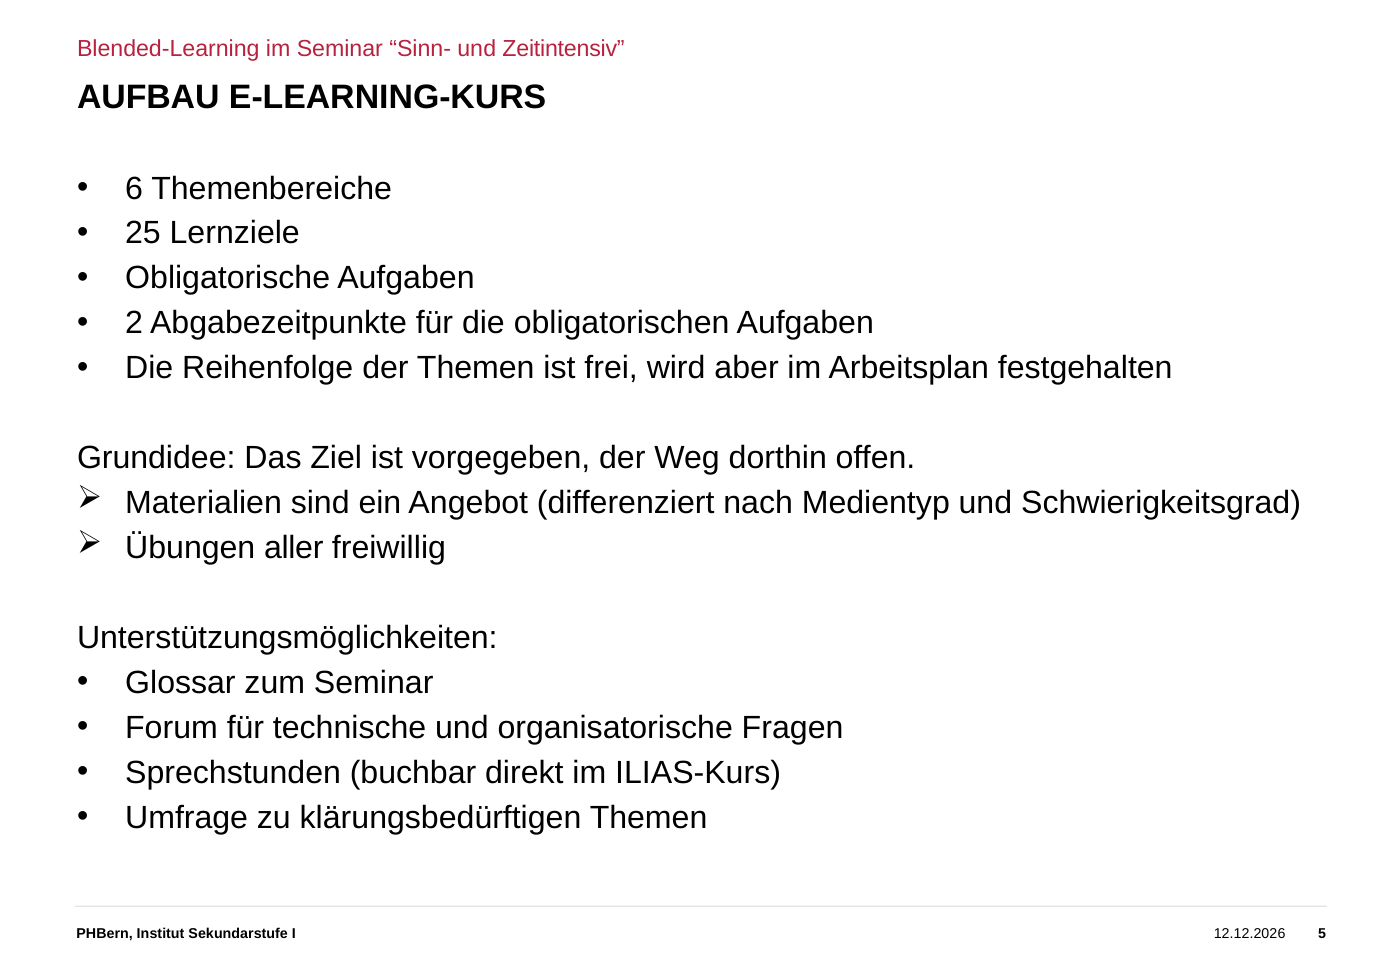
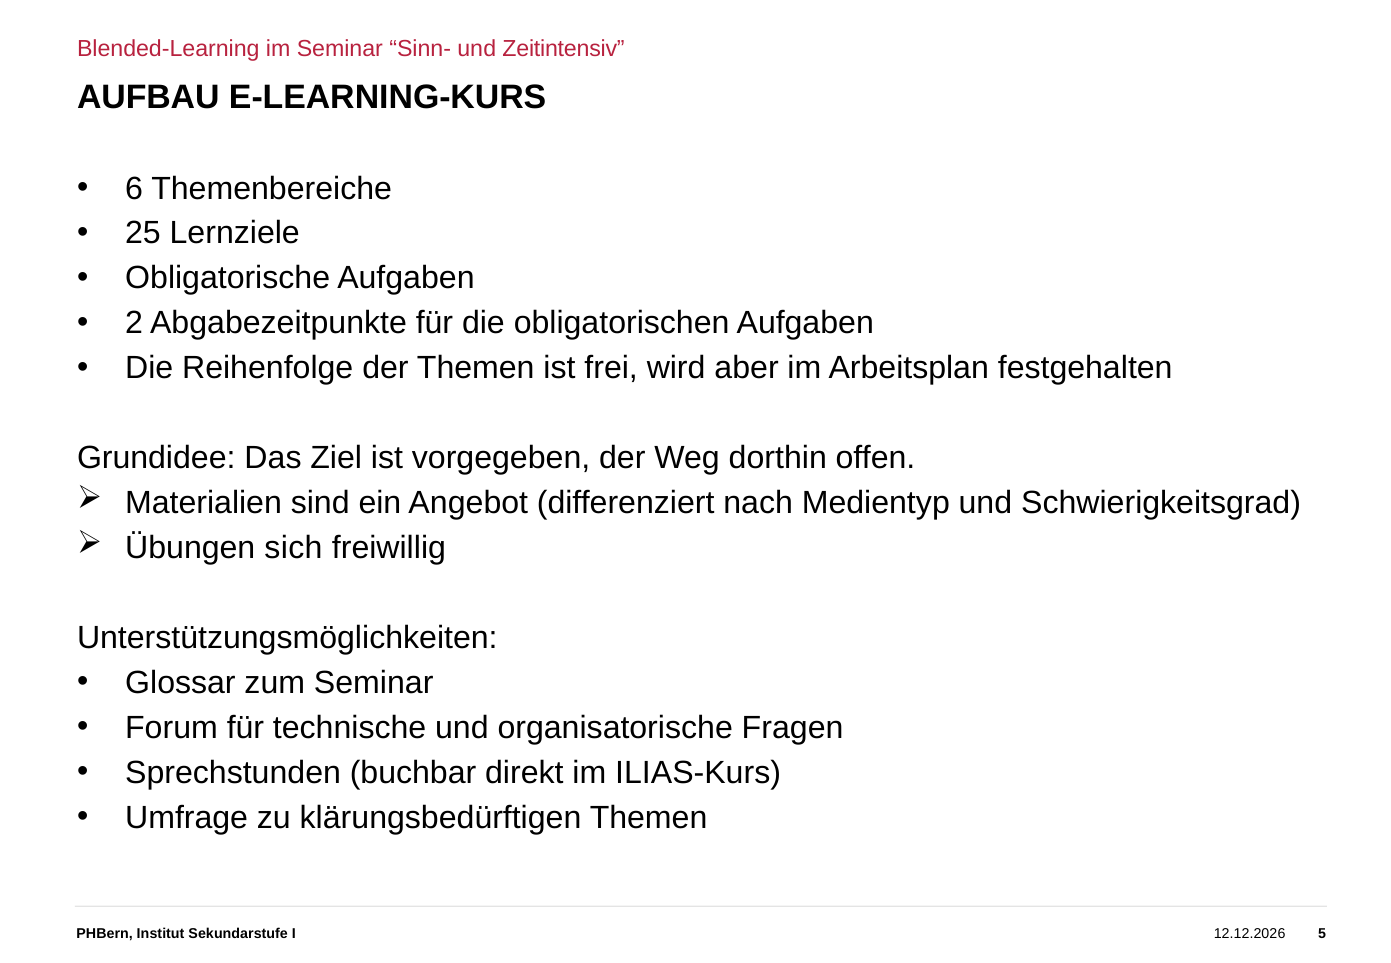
aller: aller -> sich
